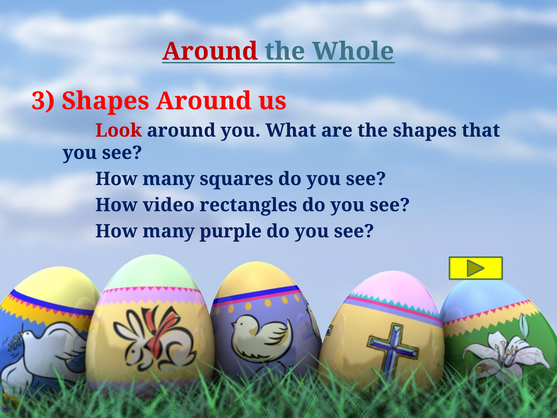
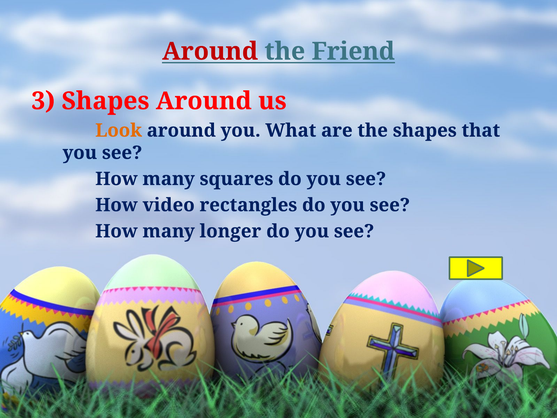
Whole: Whole -> Friend
Look colour: red -> orange
purple: purple -> longer
